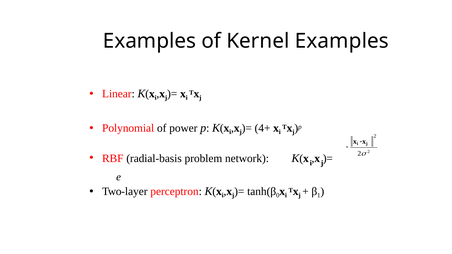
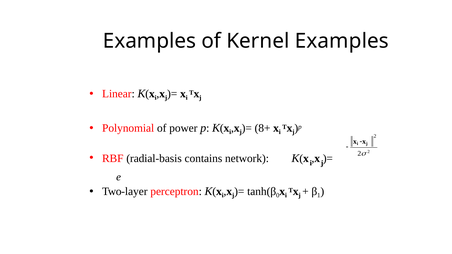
4+: 4+ -> 8+
problem: problem -> contains
